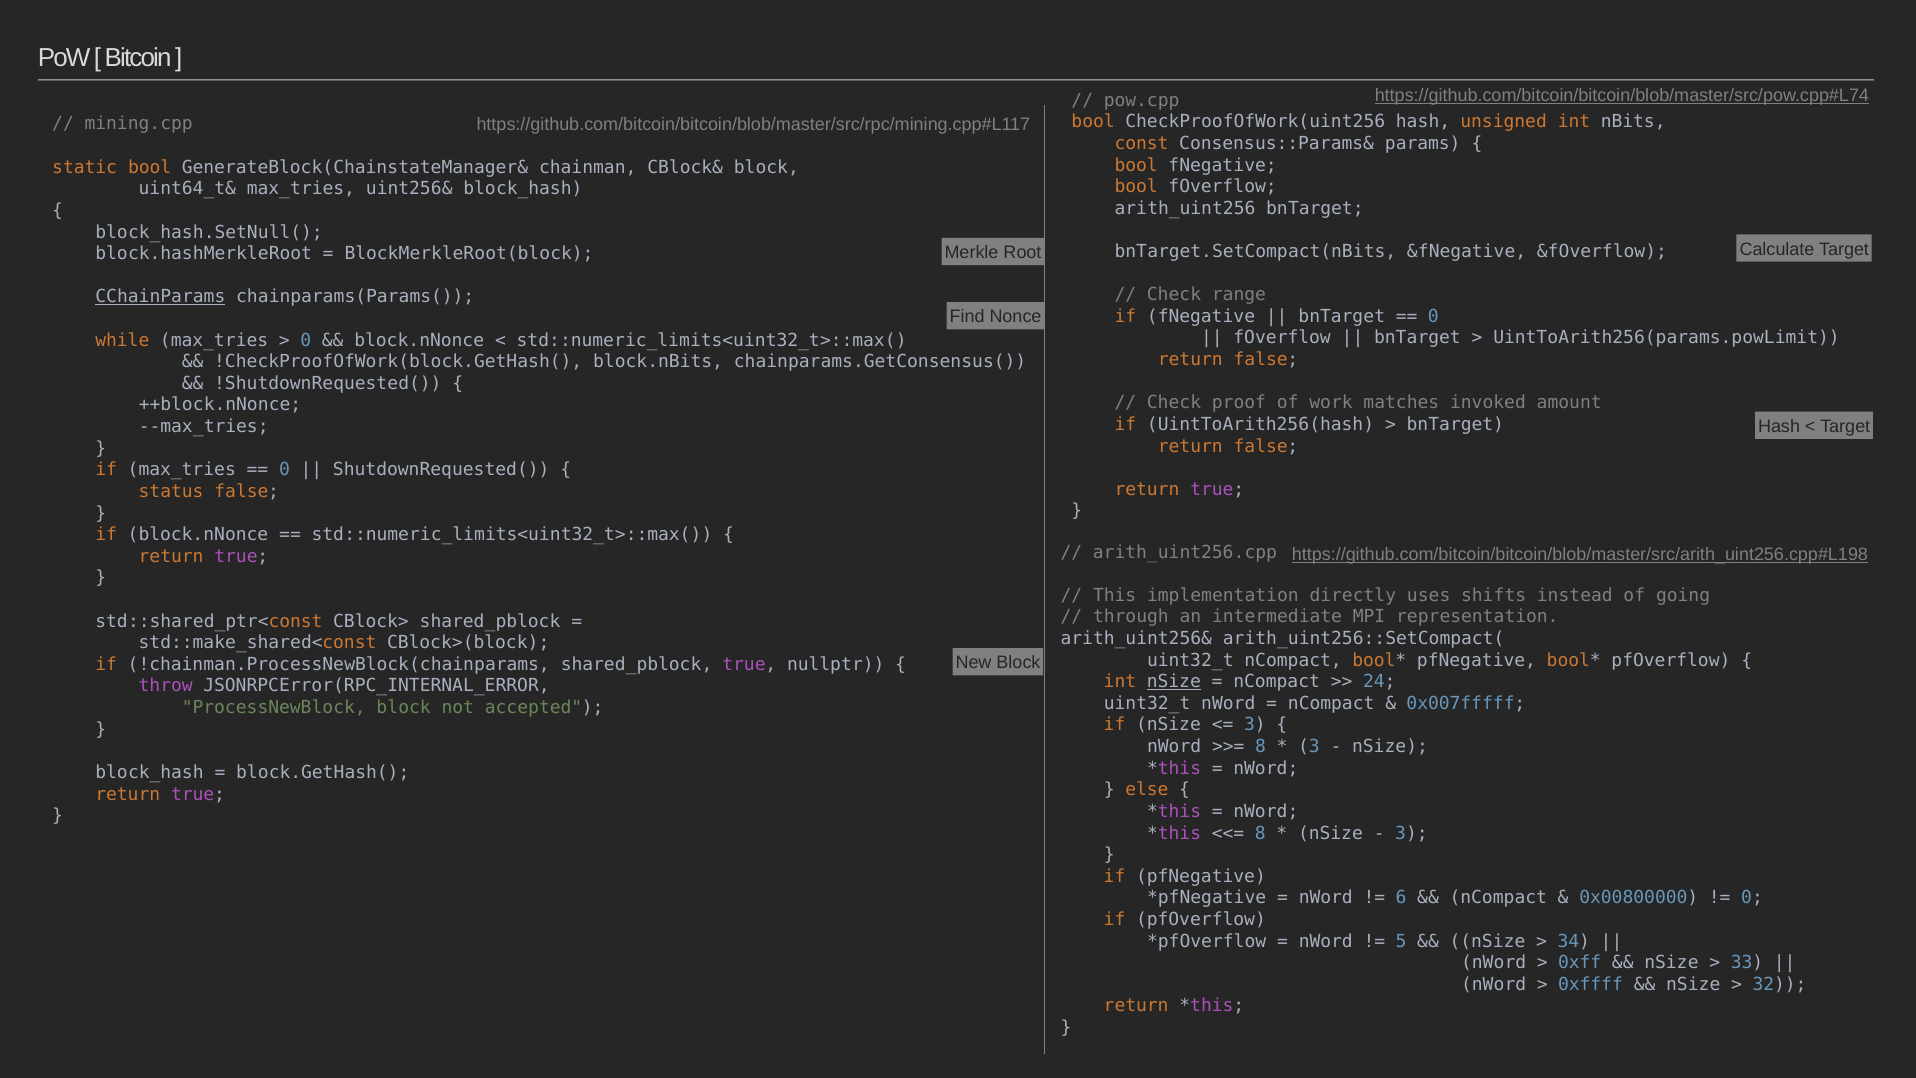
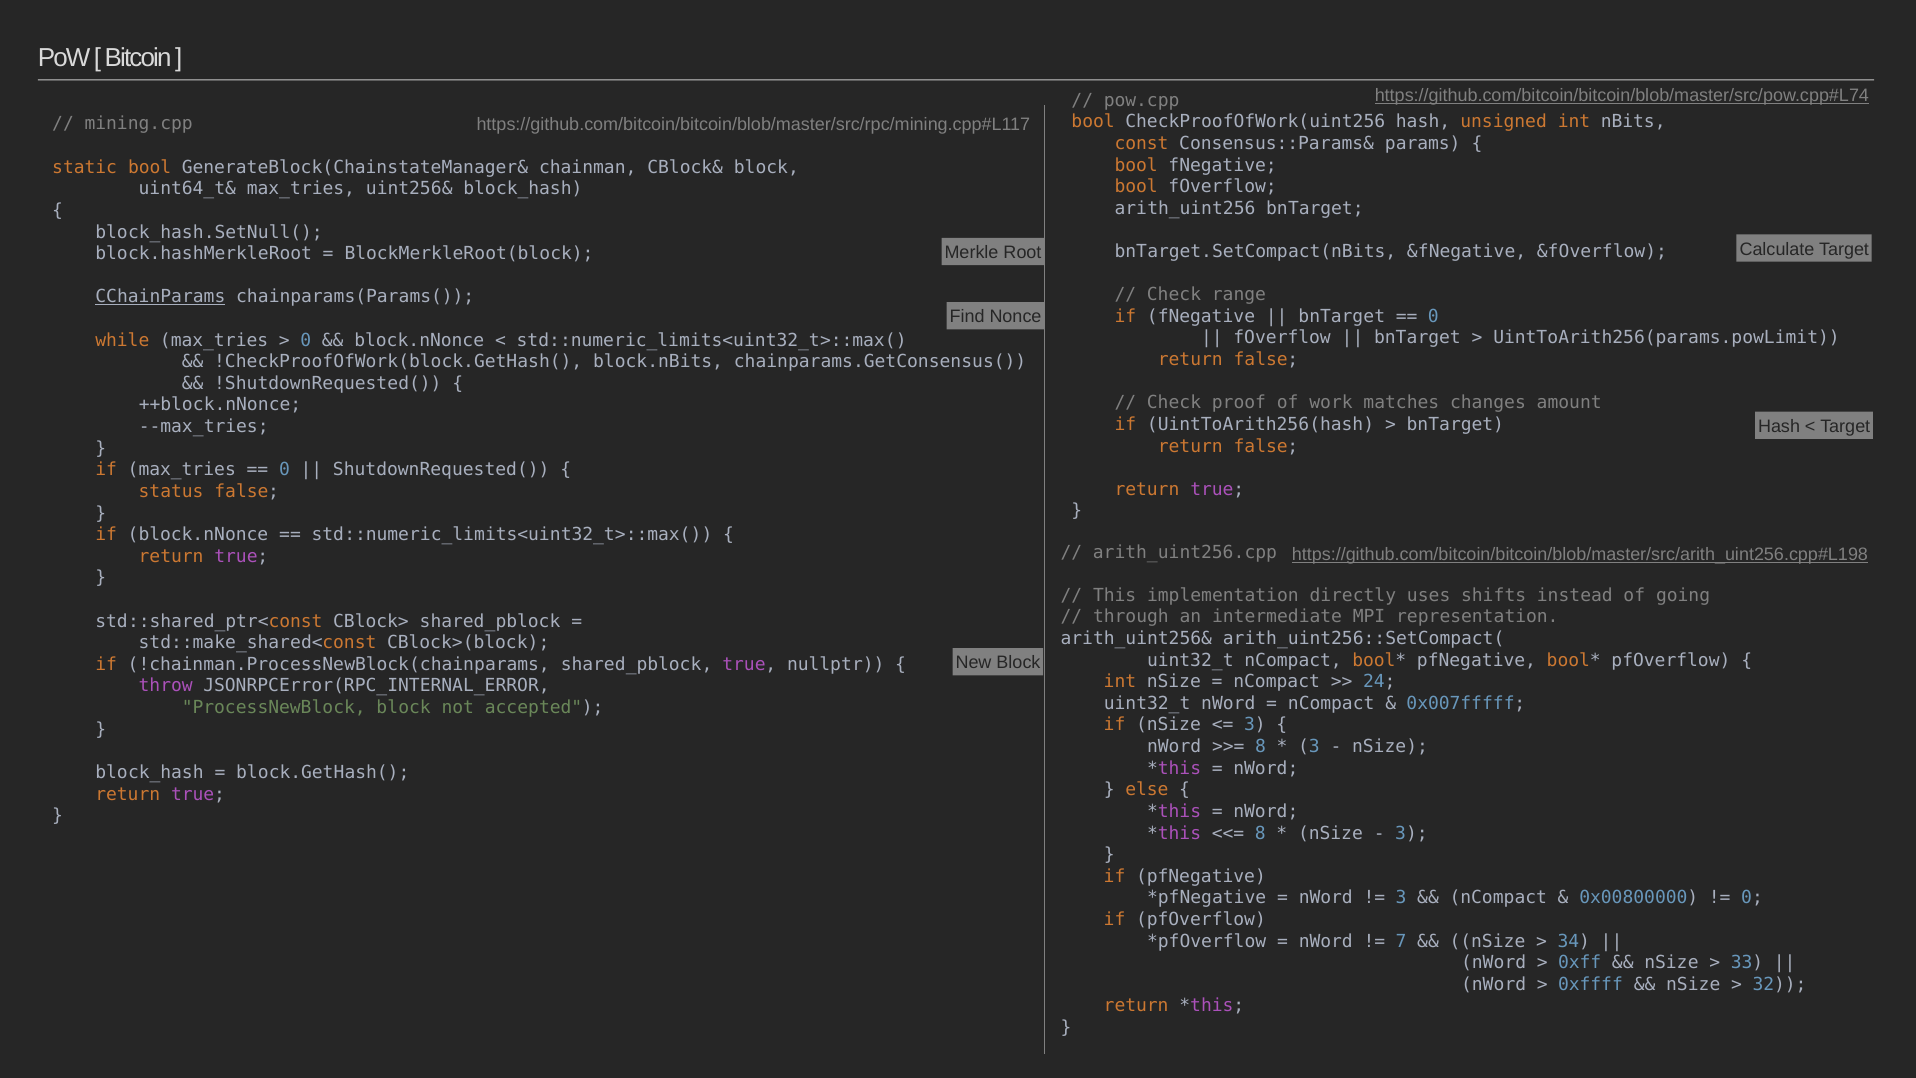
invoked: invoked -> changes
nSize at (1174, 682) underline: present -> none
6 at (1401, 898): 6 -> 3
5: 5 -> 7
